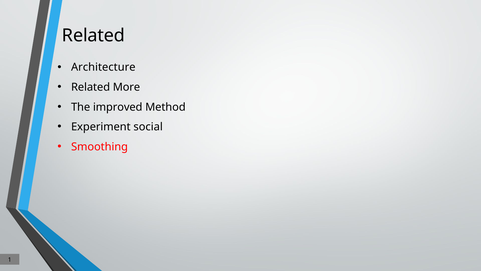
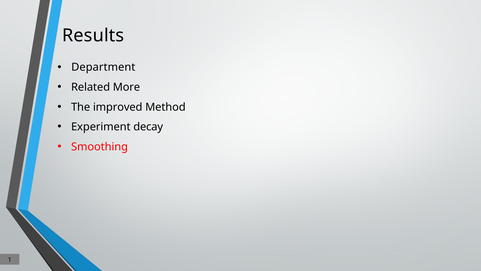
Related at (93, 35): Related -> Results
Architecture: Architecture -> Department
social: social -> decay
